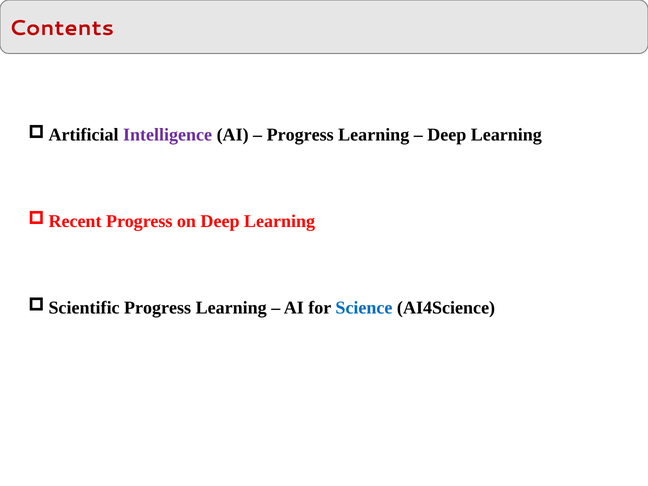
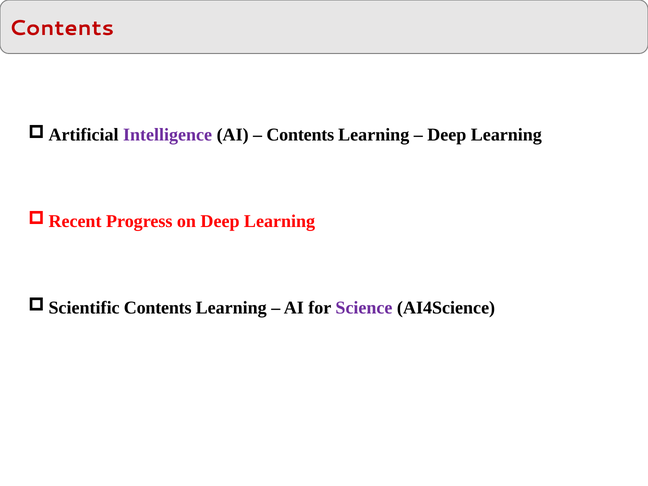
Progress at (300, 135): Progress -> Contents
Progress at (158, 308): Progress -> Contents
Science colour: blue -> purple
